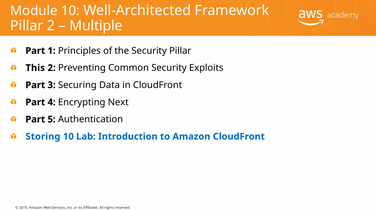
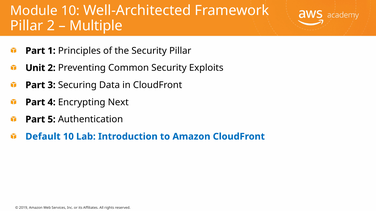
This: This -> Unit
Storing: Storing -> Default
